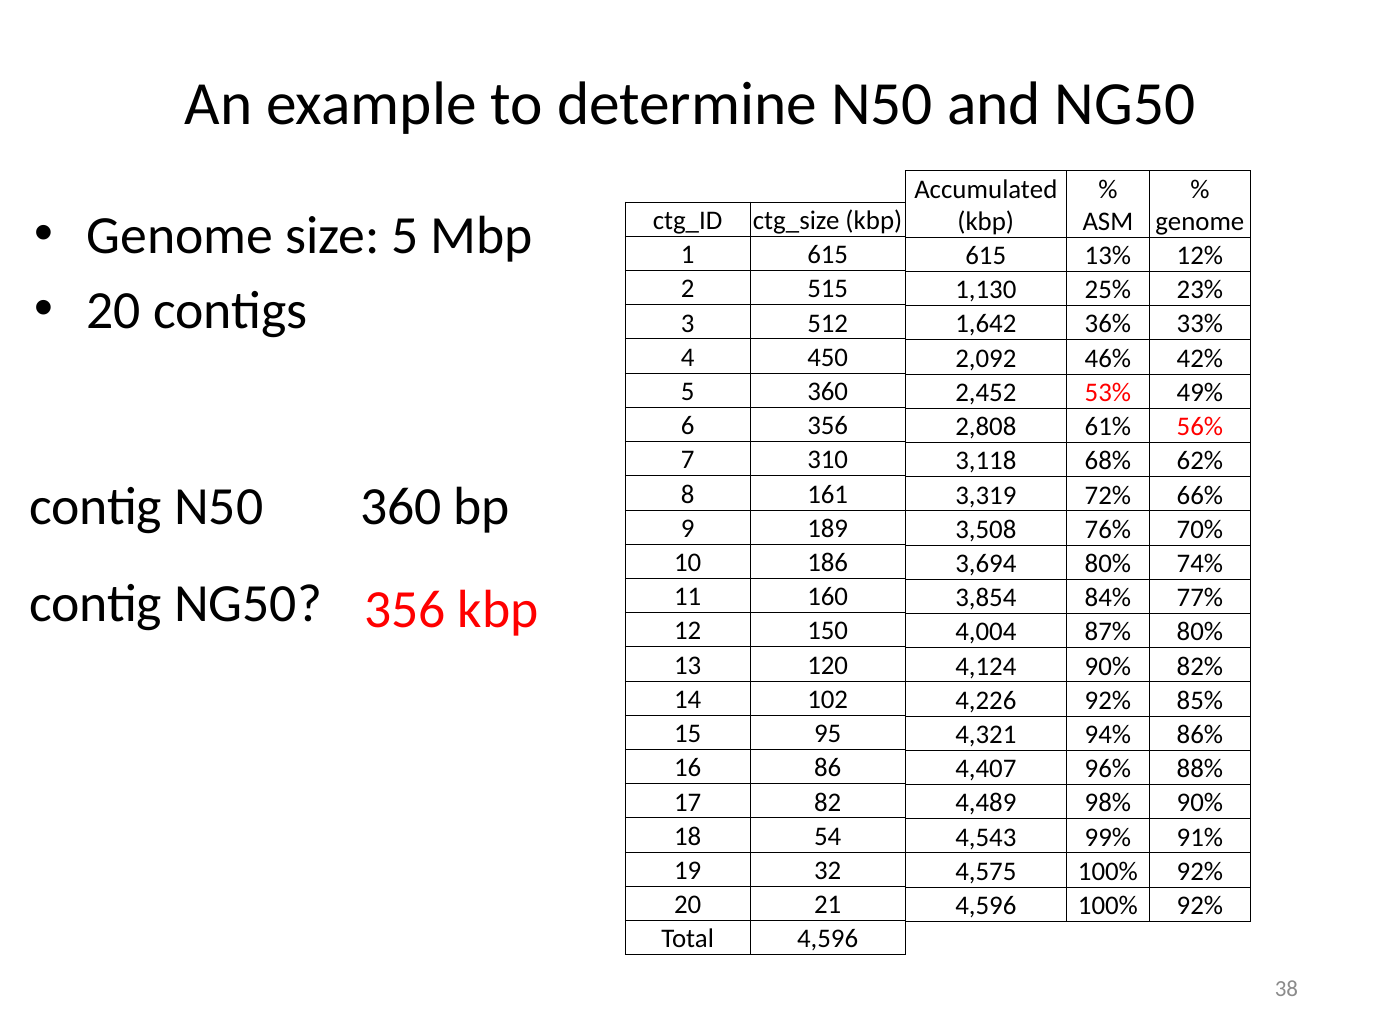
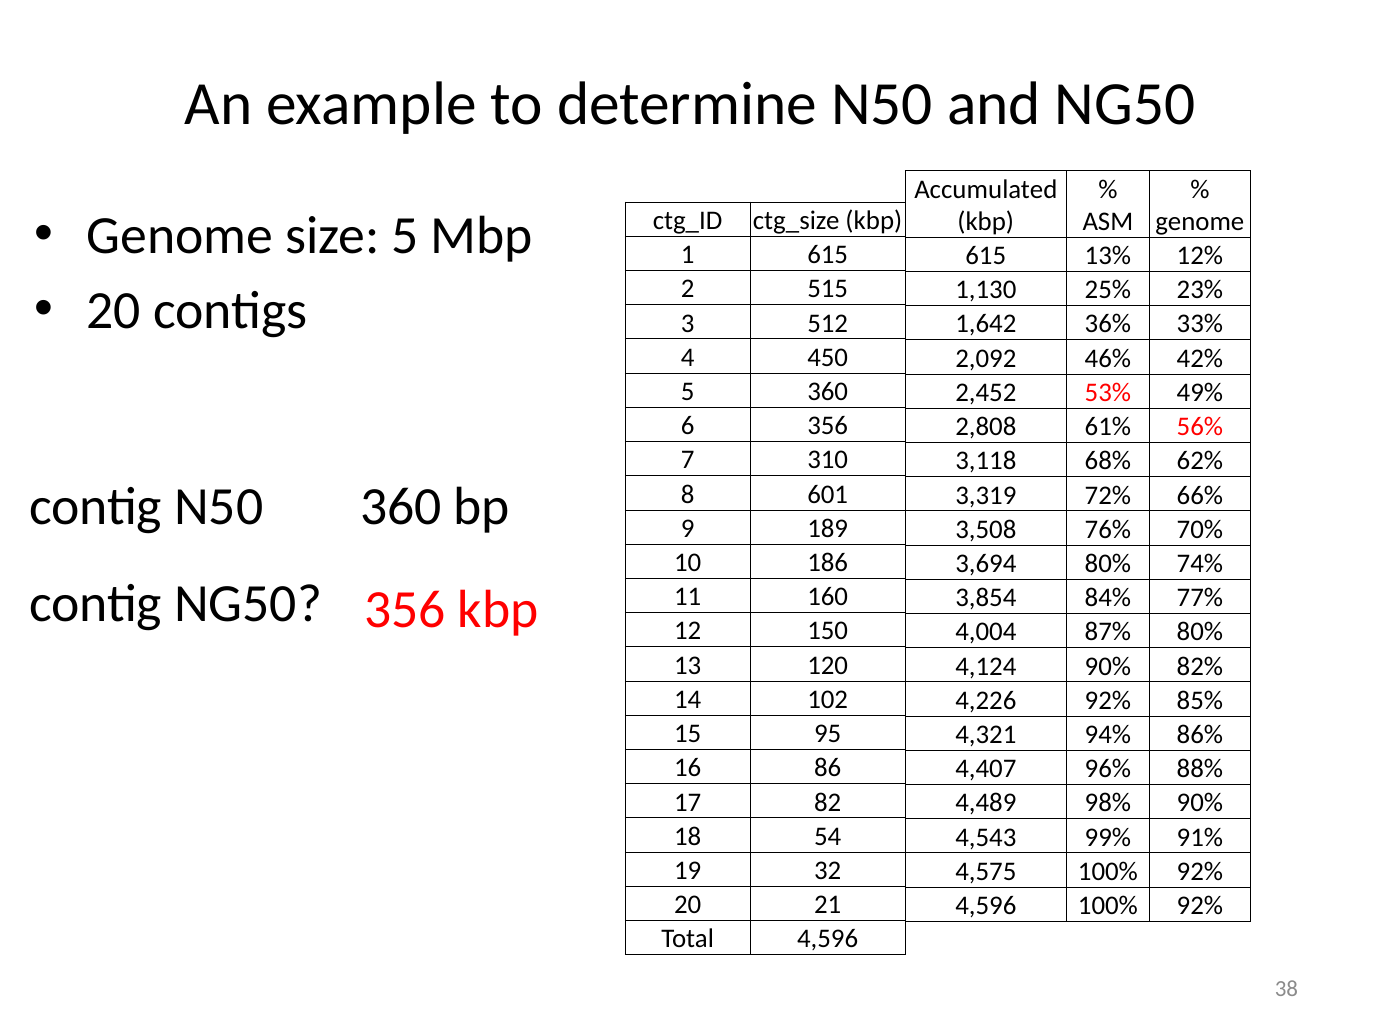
161: 161 -> 601
